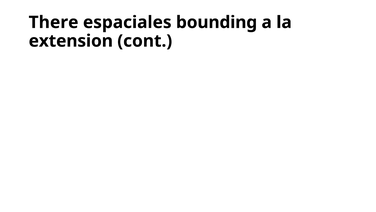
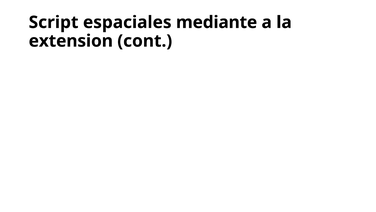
There: There -> Script
bounding: bounding -> mediante
